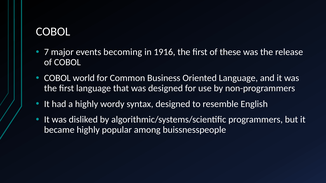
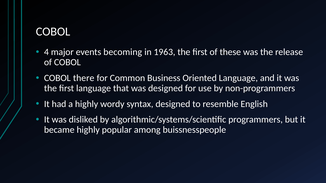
7: 7 -> 4
1916: 1916 -> 1963
world: world -> there
